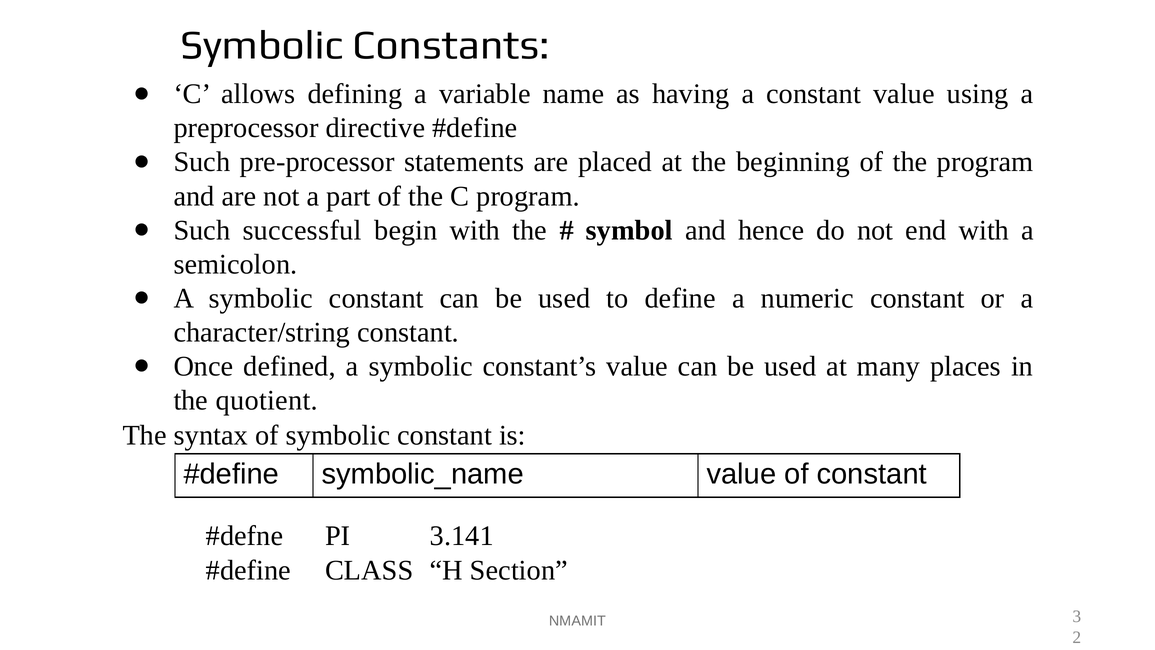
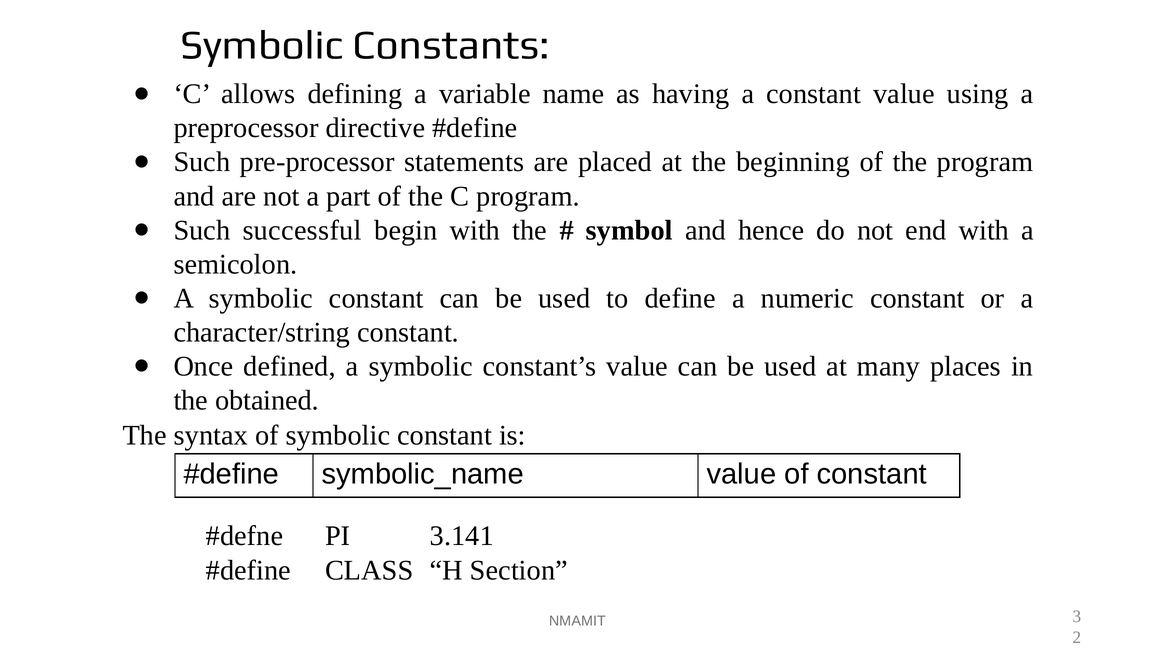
quotient: quotient -> obtained
